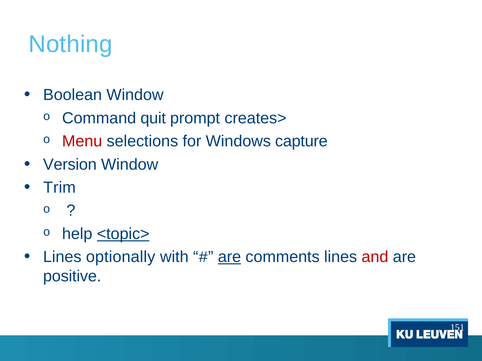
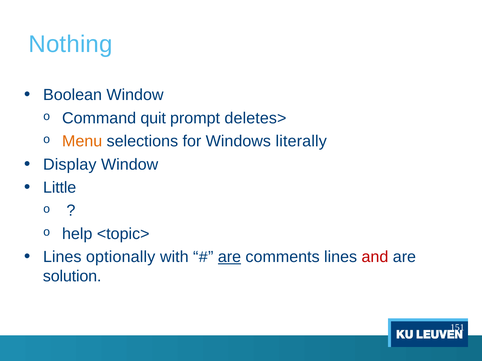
creates>: creates> -> deletes>
Menu colour: red -> orange
capture: capture -> literally
Version: Version -> Display
Trim: Trim -> Little
<topic> underline: present -> none
positive: positive -> solution
